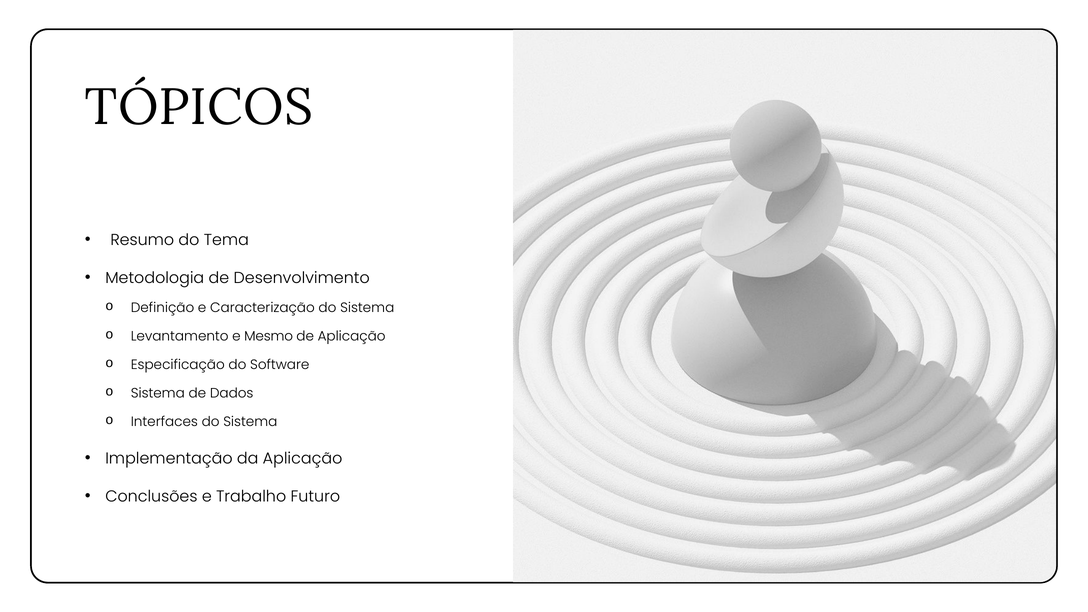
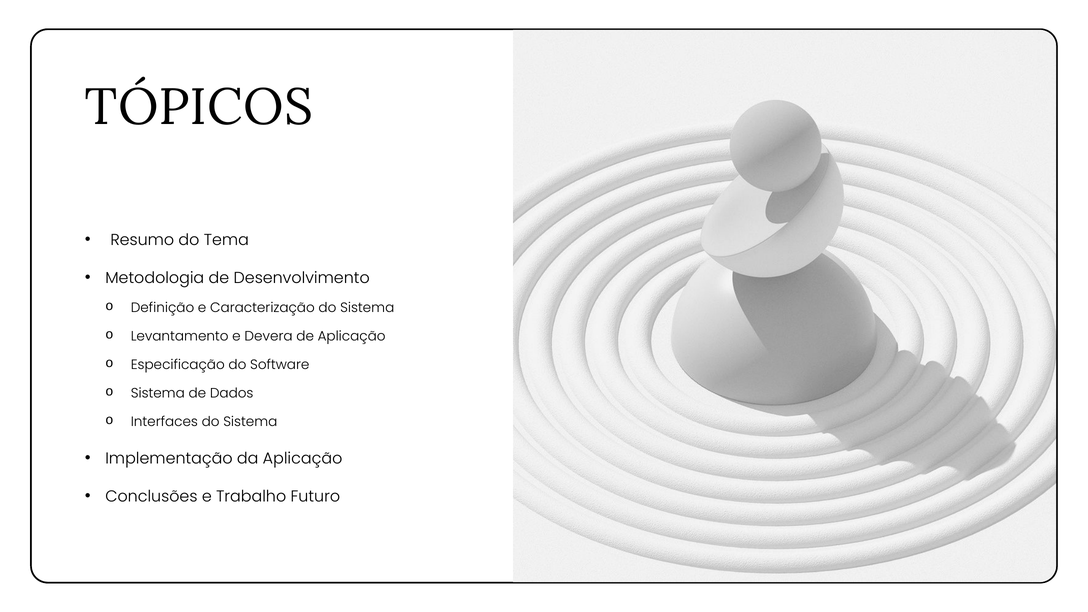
Mesmo: Mesmo -> Devera
